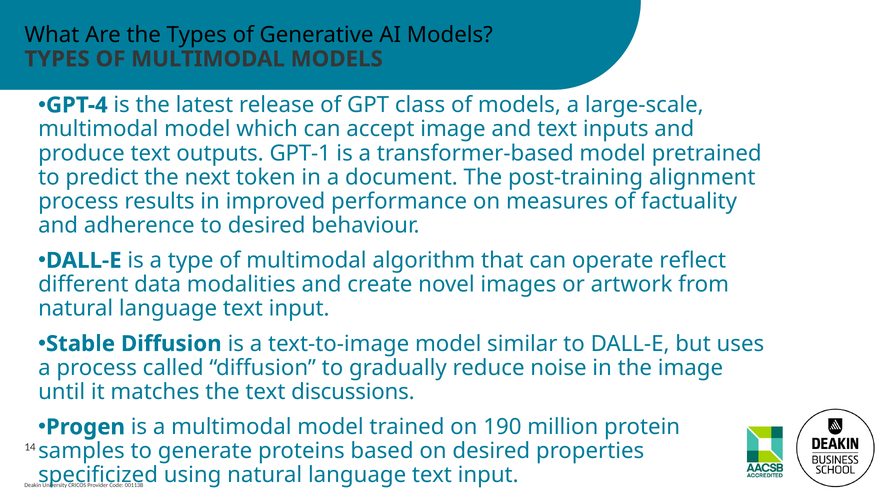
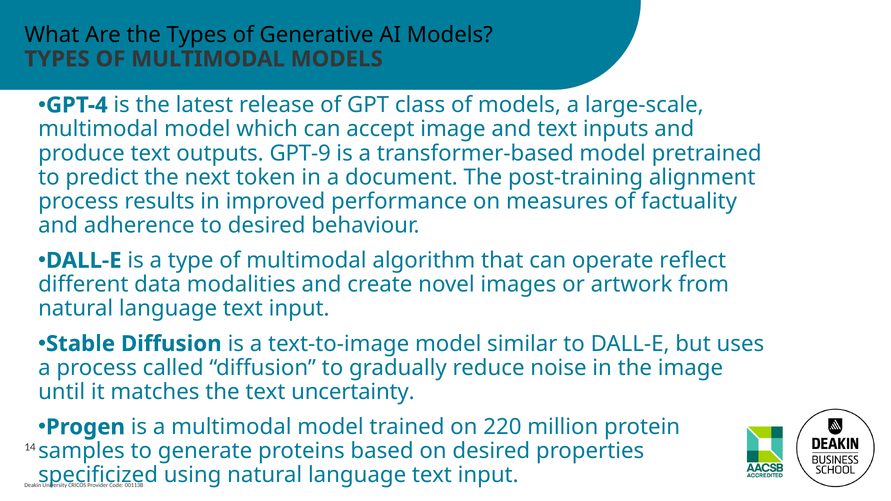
GPT-1: GPT-1 -> GPT-9
discussions: discussions -> uncertainty
190: 190 -> 220
